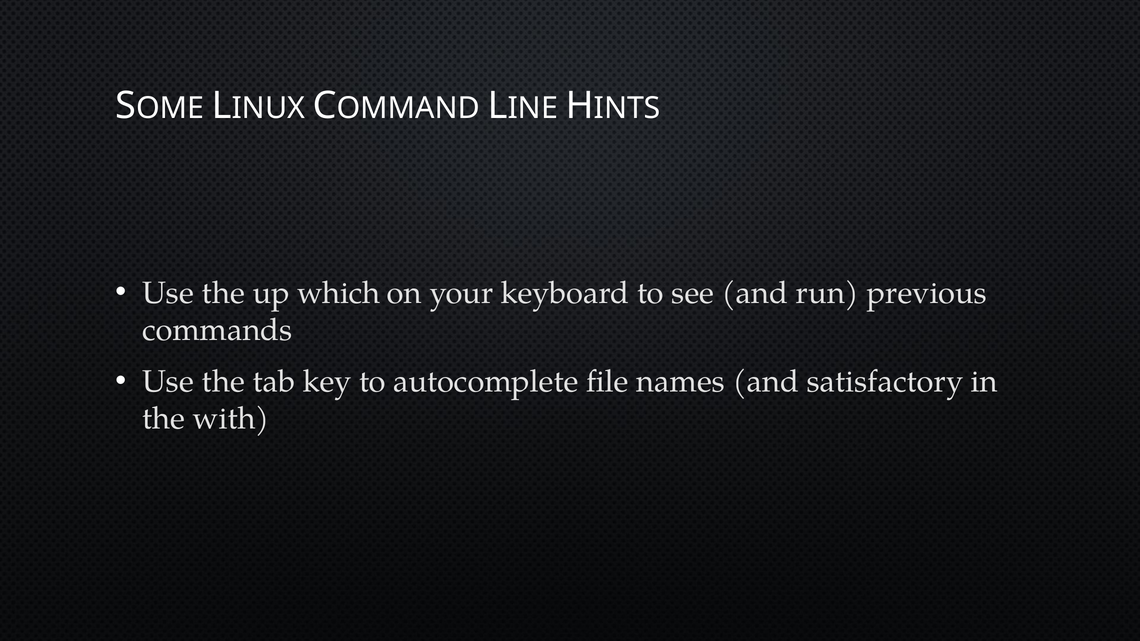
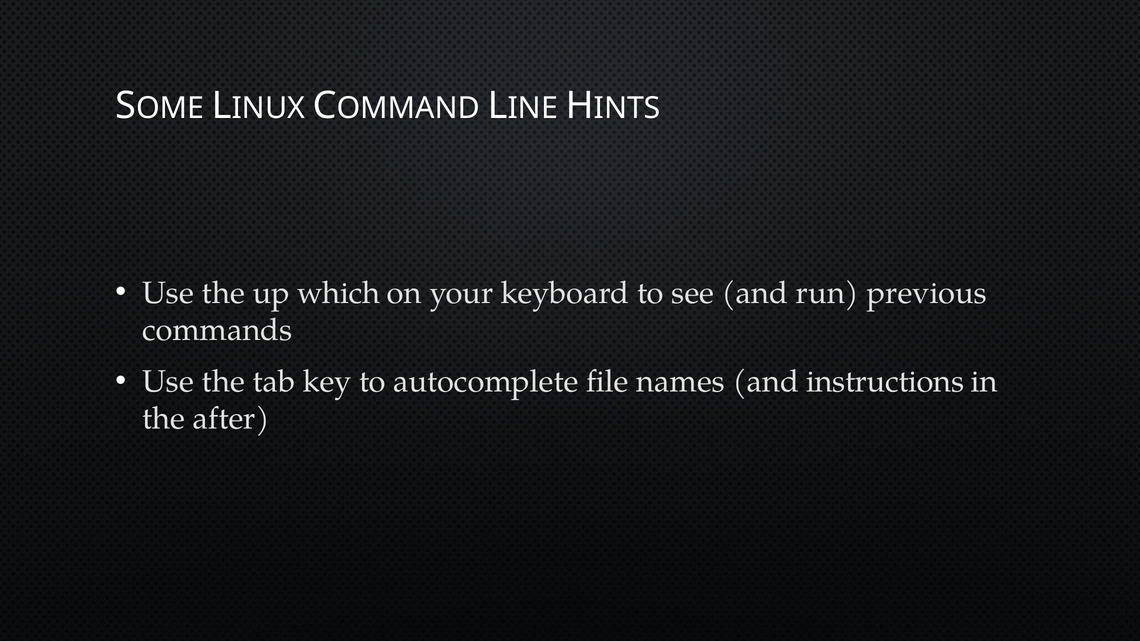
satisfactory: satisfactory -> instructions
with: with -> after
